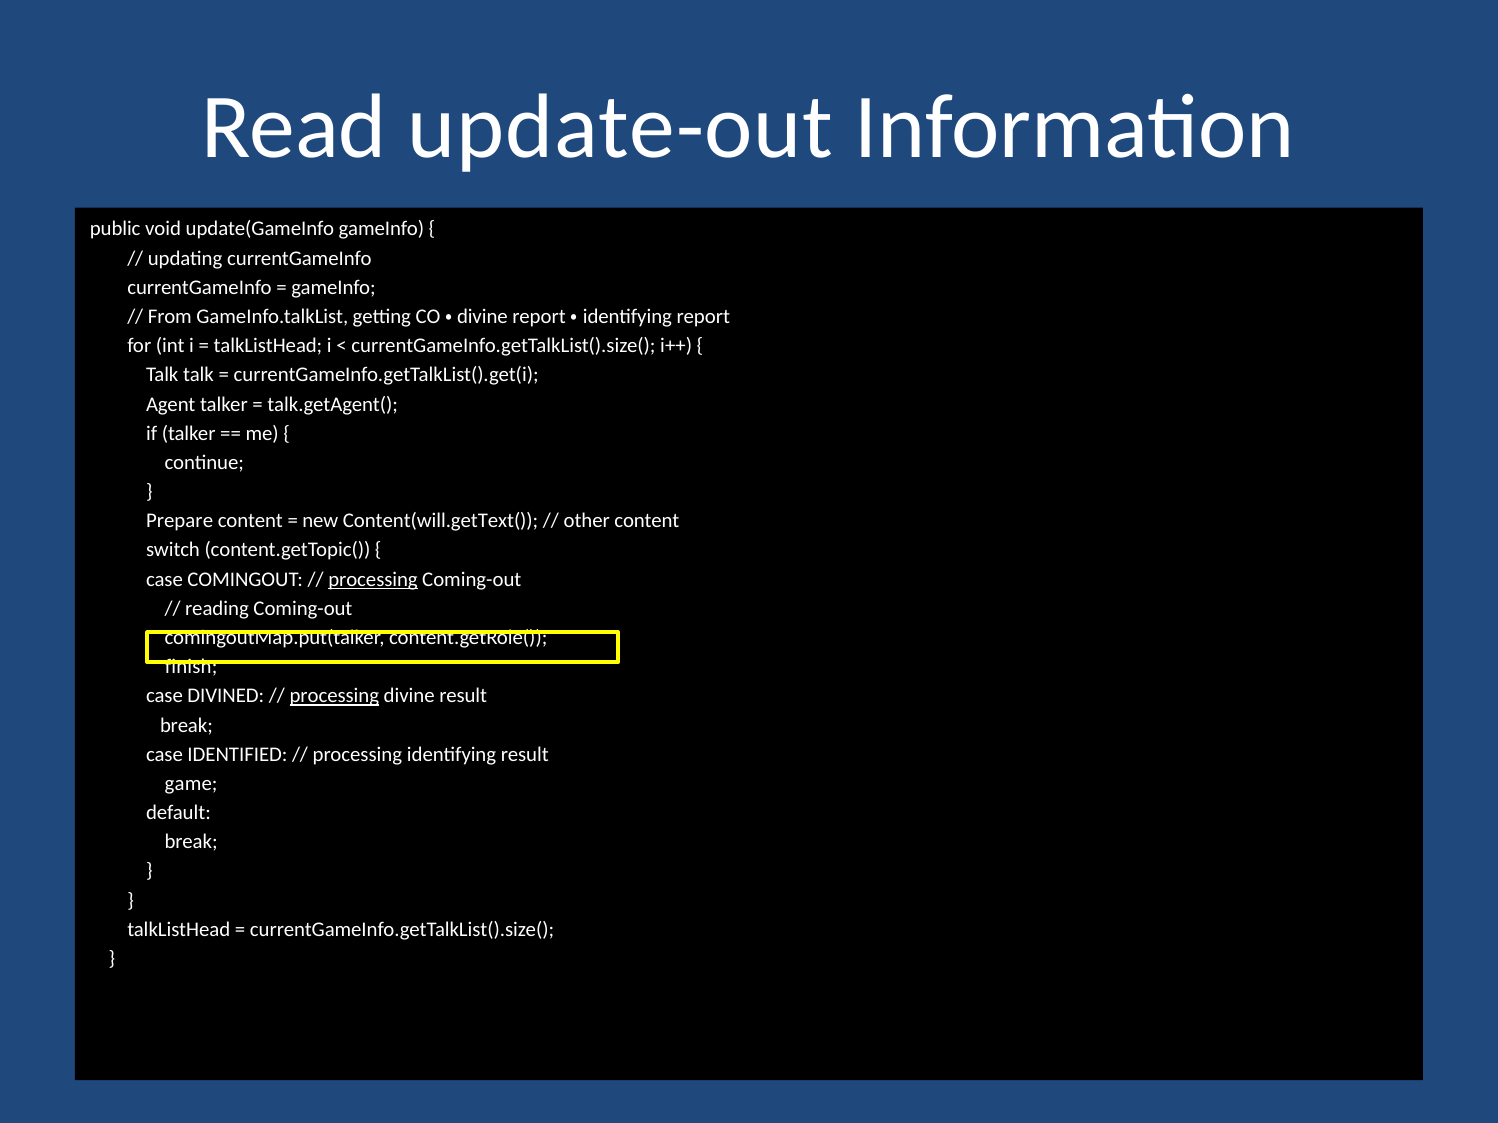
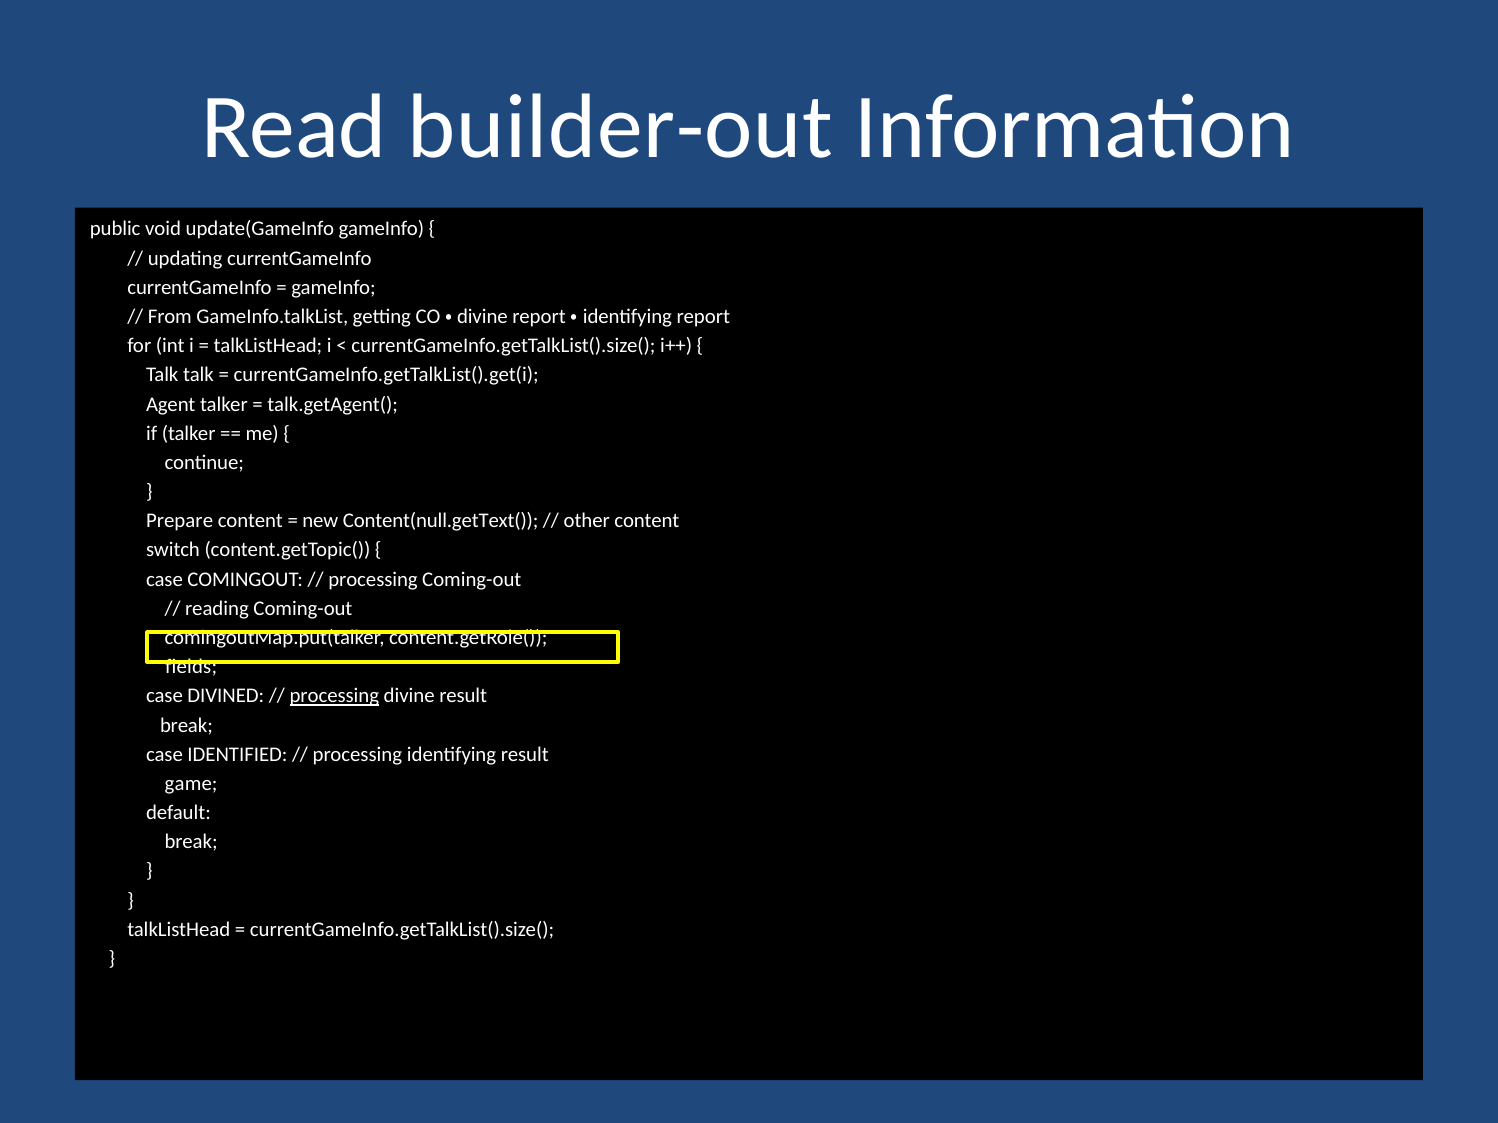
update-out: update-out -> builder-out
Content(will.getText(: Content(will.getText( -> Content(null.getText(
processing at (373, 580) underline: present -> none
finish: finish -> fields
